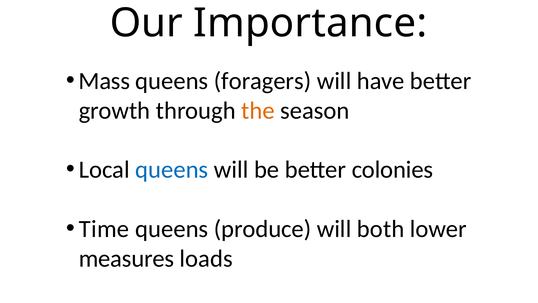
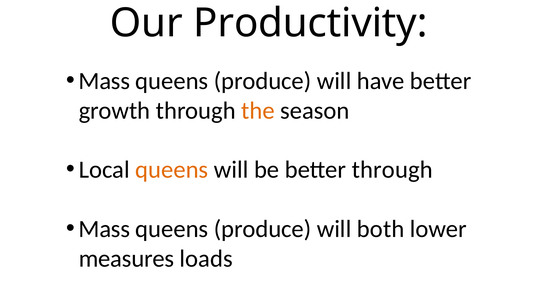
Importance: Importance -> Productivity
foragers at (263, 81): foragers -> produce
queens at (172, 170) colour: blue -> orange
better colonies: colonies -> through
Time at (104, 229): Time -> Mass
